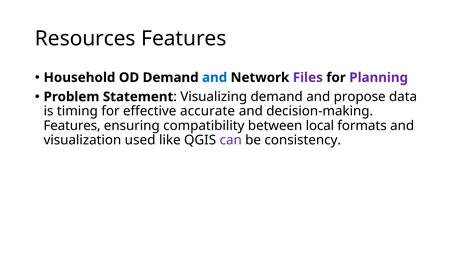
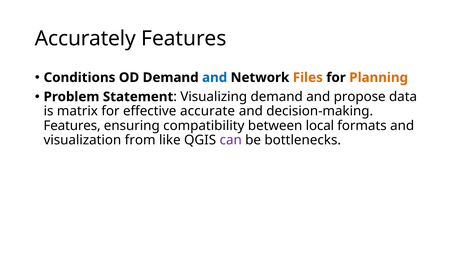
Resources: Resources -> Accurately
Household: Household -> Conditions
Files colour: purple -> orange
Planning colour: purple -> orange
timing: timing -> matrix
used: used -> from
consistency: consistency -> bottlenecks
